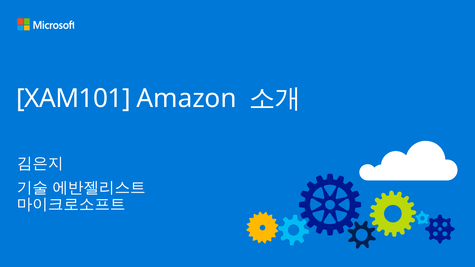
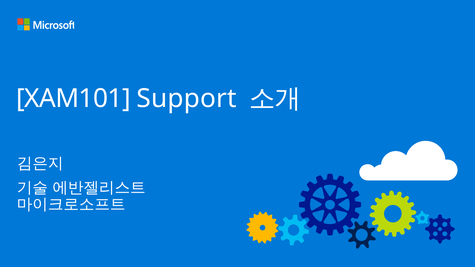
Amazon: Amazon -> Support
